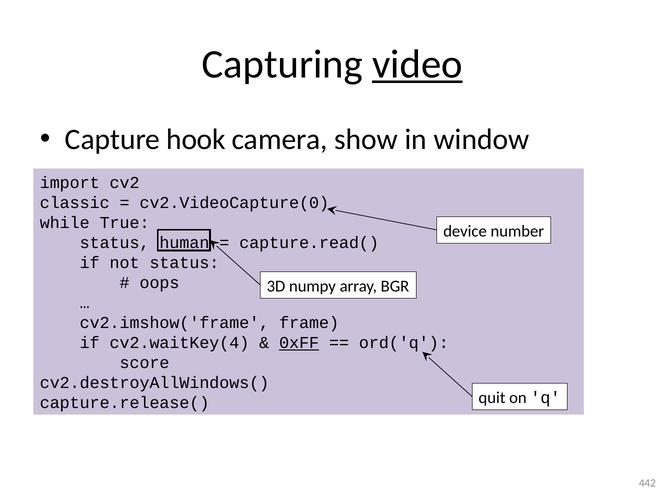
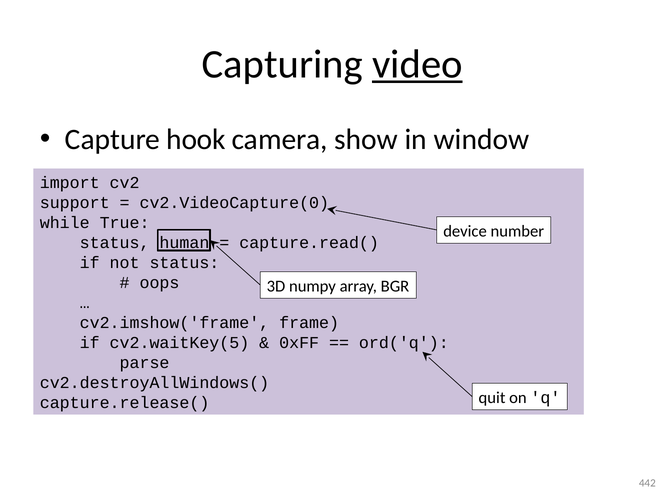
classic: classic -> support
cv2.waitKey(4: cv2.waitKey(4 -> cv2.waitKey(5
0xFF underline: present -> none
score: score -> parse
